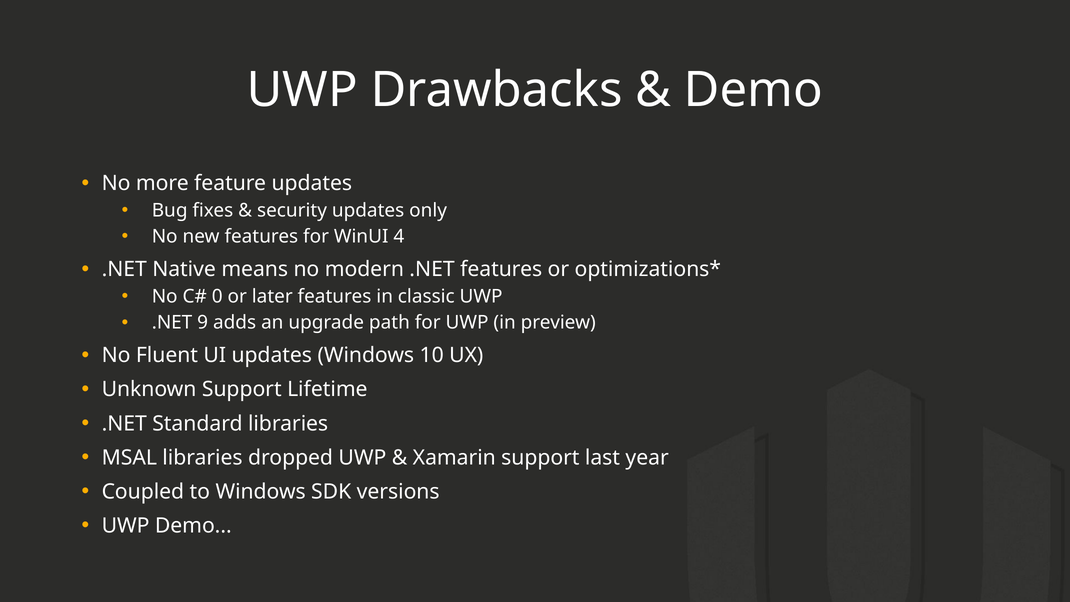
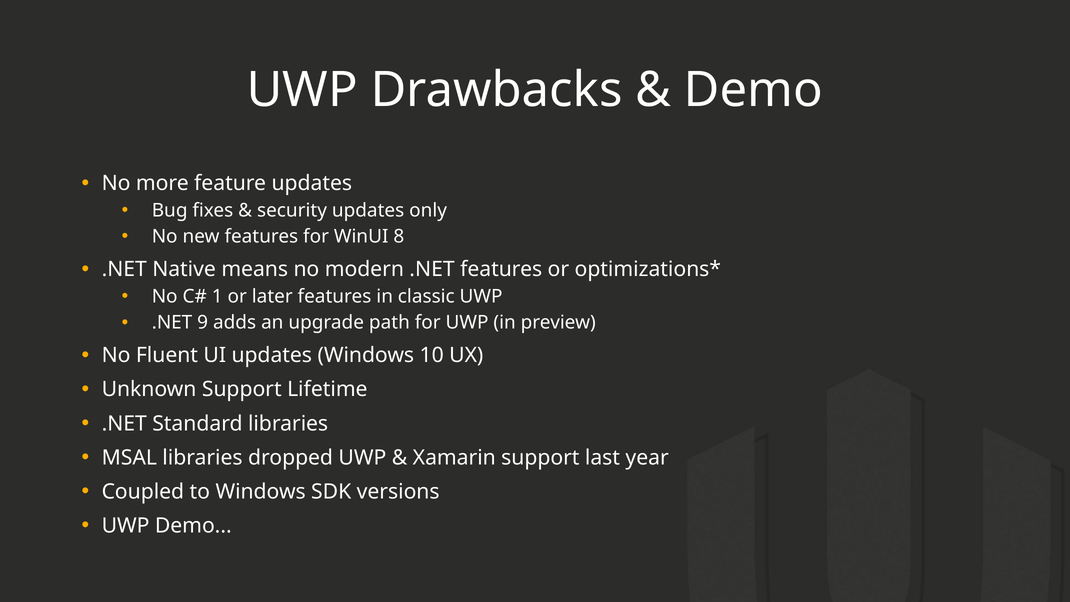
4: 4 -> 8
0: 0 -> 1
